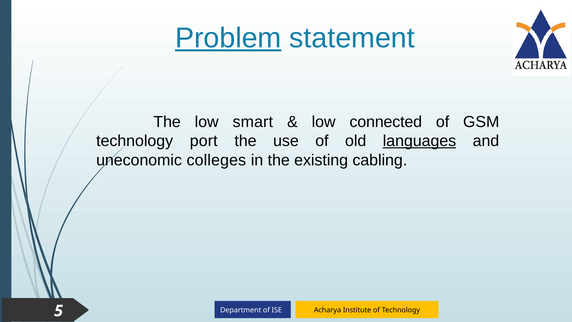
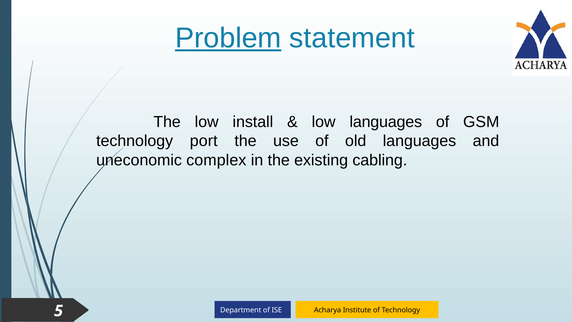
smart: smart -> install
low connected: connected -> languages
languages at (419, 141) underline: present -> none
colleges: colleges -> complex
